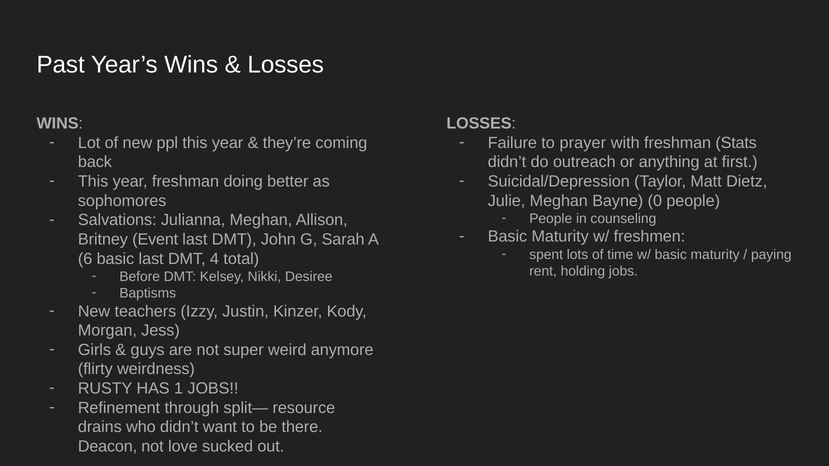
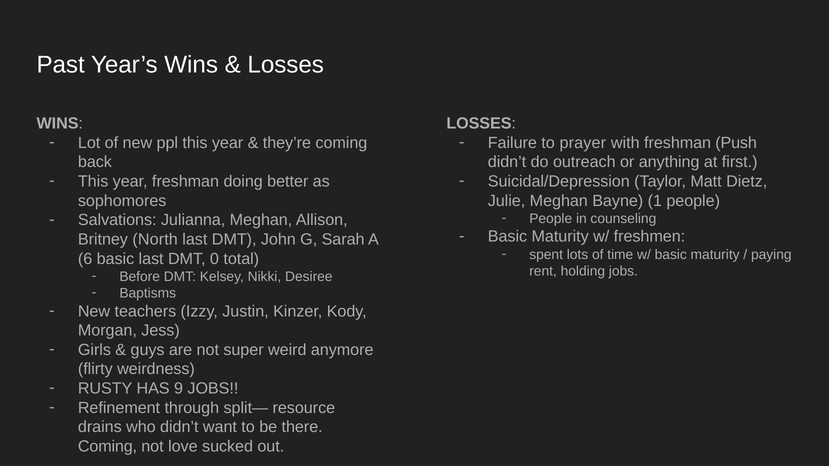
Stats: Stats -> Push
0: 0 -> 1
Event: Event -> North
4: 4 -> 0
1: 1 -> 9
Deacon at (108, 447): Deacon -> Coming
